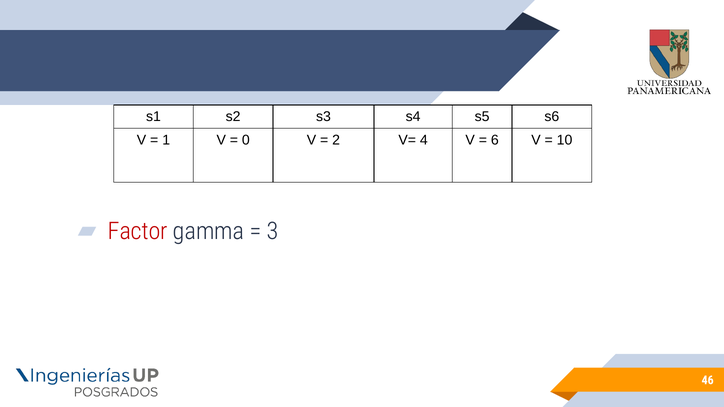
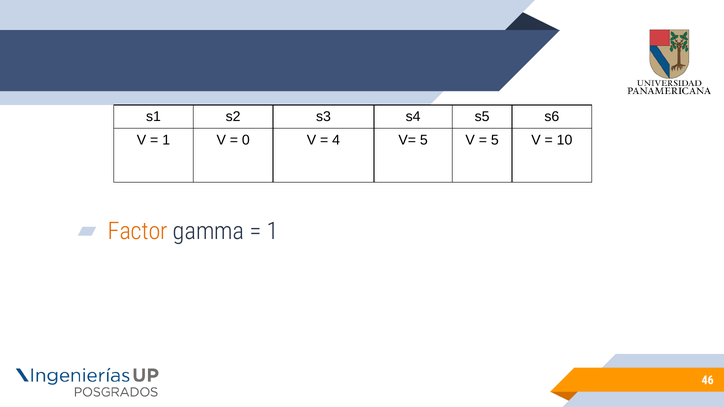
2: 2 -> 4
V= 4: 4 -> 5
6 at (495, 140): 6 -> 5
Factor colour: red -> orange
3 at (273, 231): 3 -> 1
